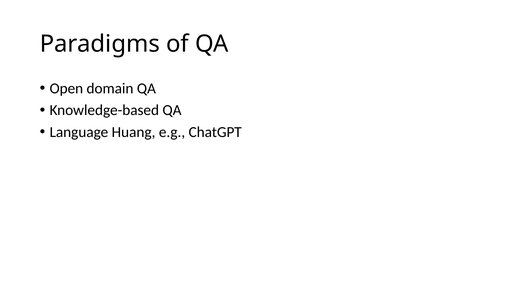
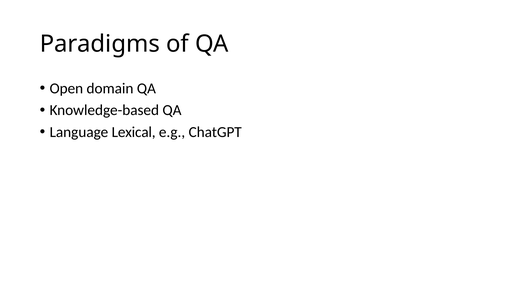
Huang: Huang -> Lexical
